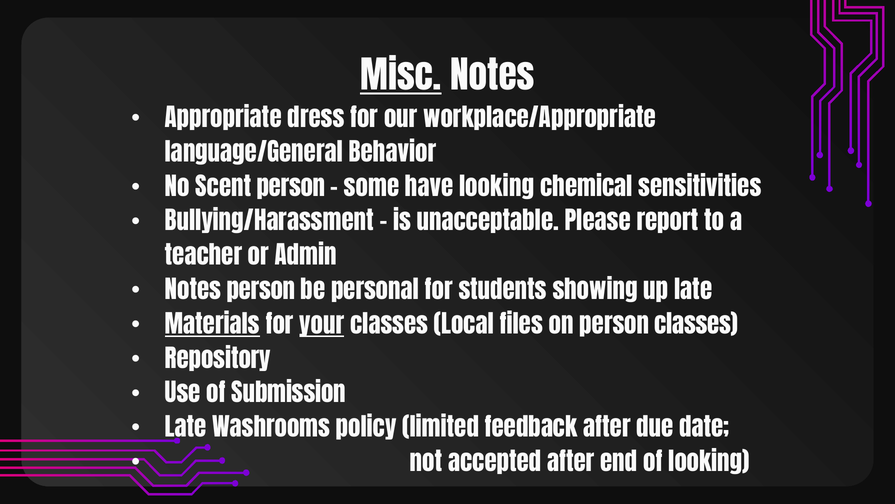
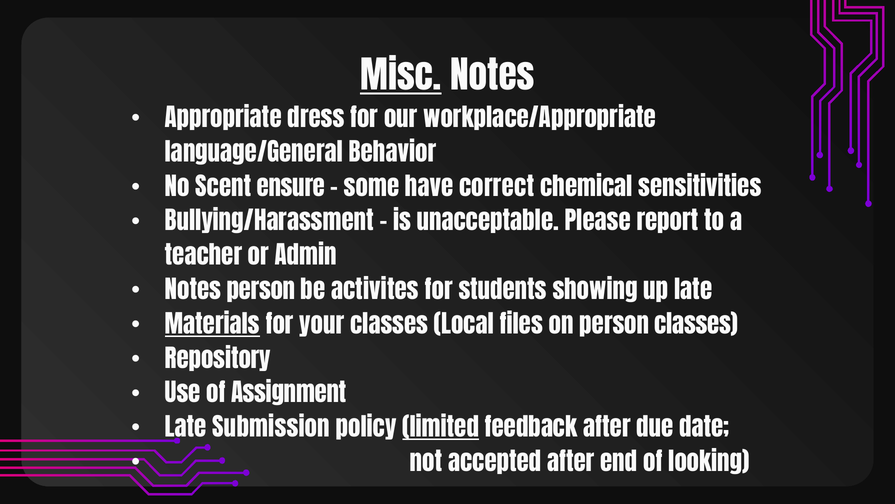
Scent person: person -> ensure
have looking: looking -> correct
personal: personal -> activites
your underline: present -> none
Submission: Submission -> Assignment
Washrooms: Washrooms -> Submission
limited underline: none -> present
